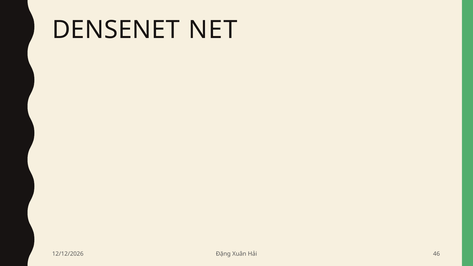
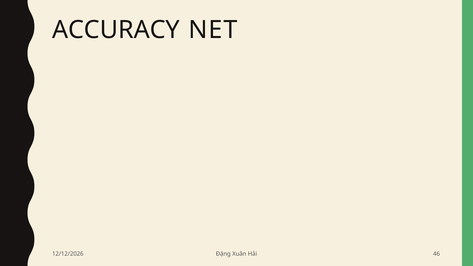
DENSENET: DENSENET -> ACCURACY
